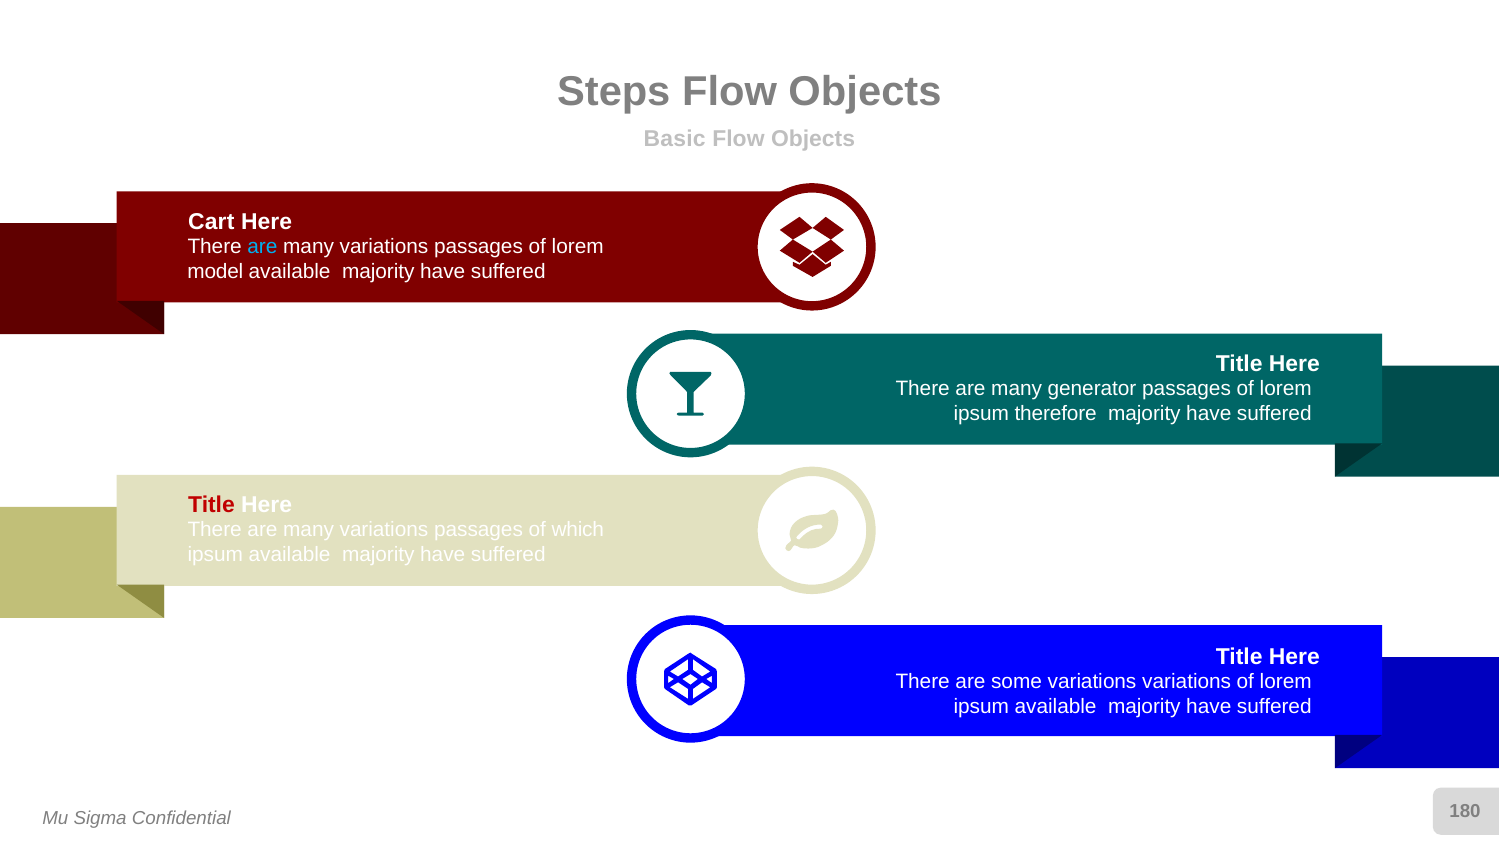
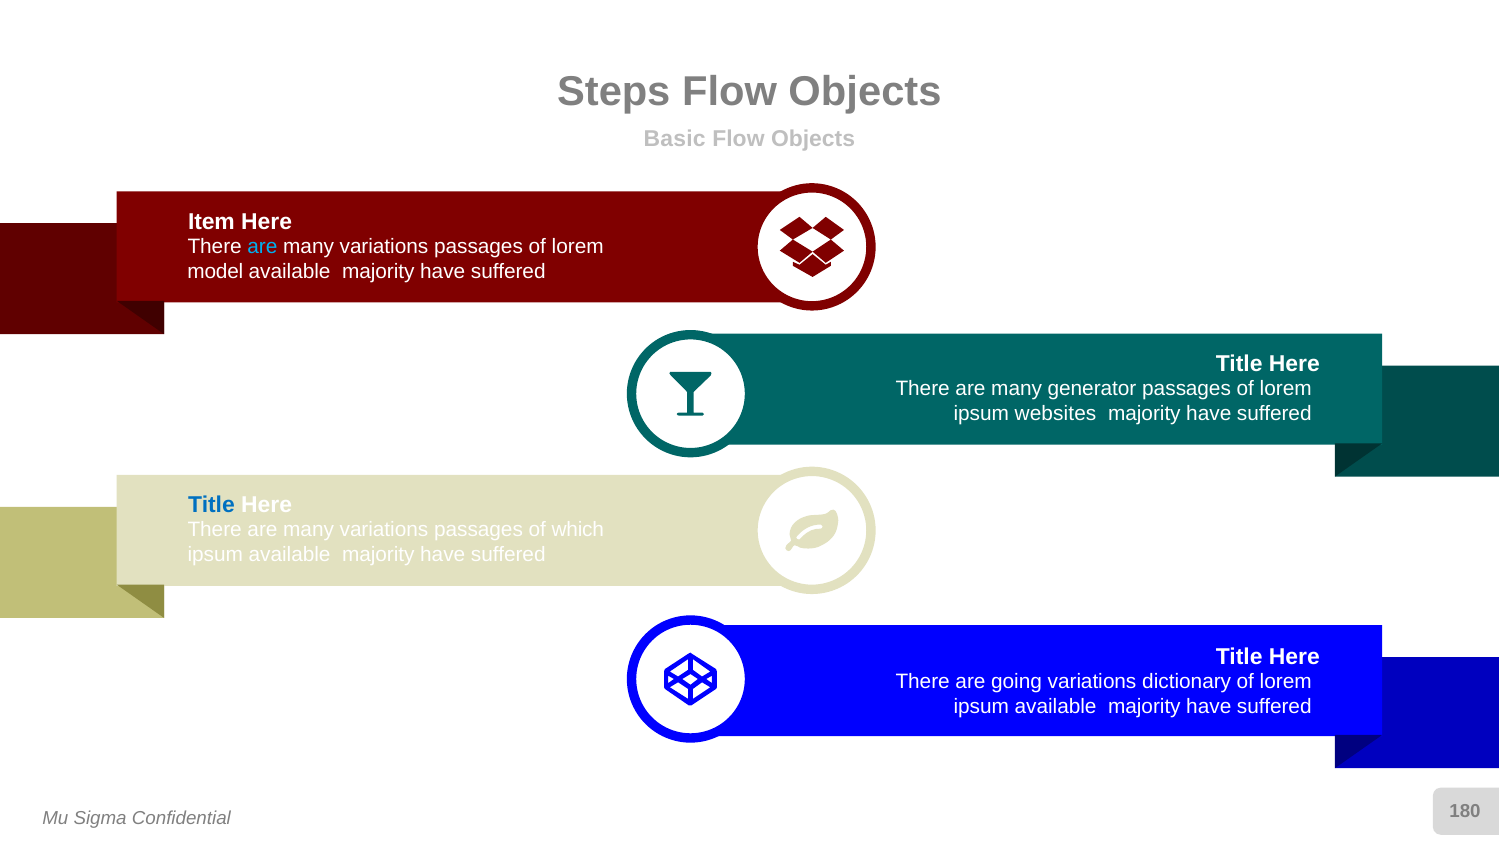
Cart: Cart -> Item
therefore: therefore -> websites
Title at (211, 505) colour: red -> blue
some: some -> going
variations variations: variations -> dictionary
